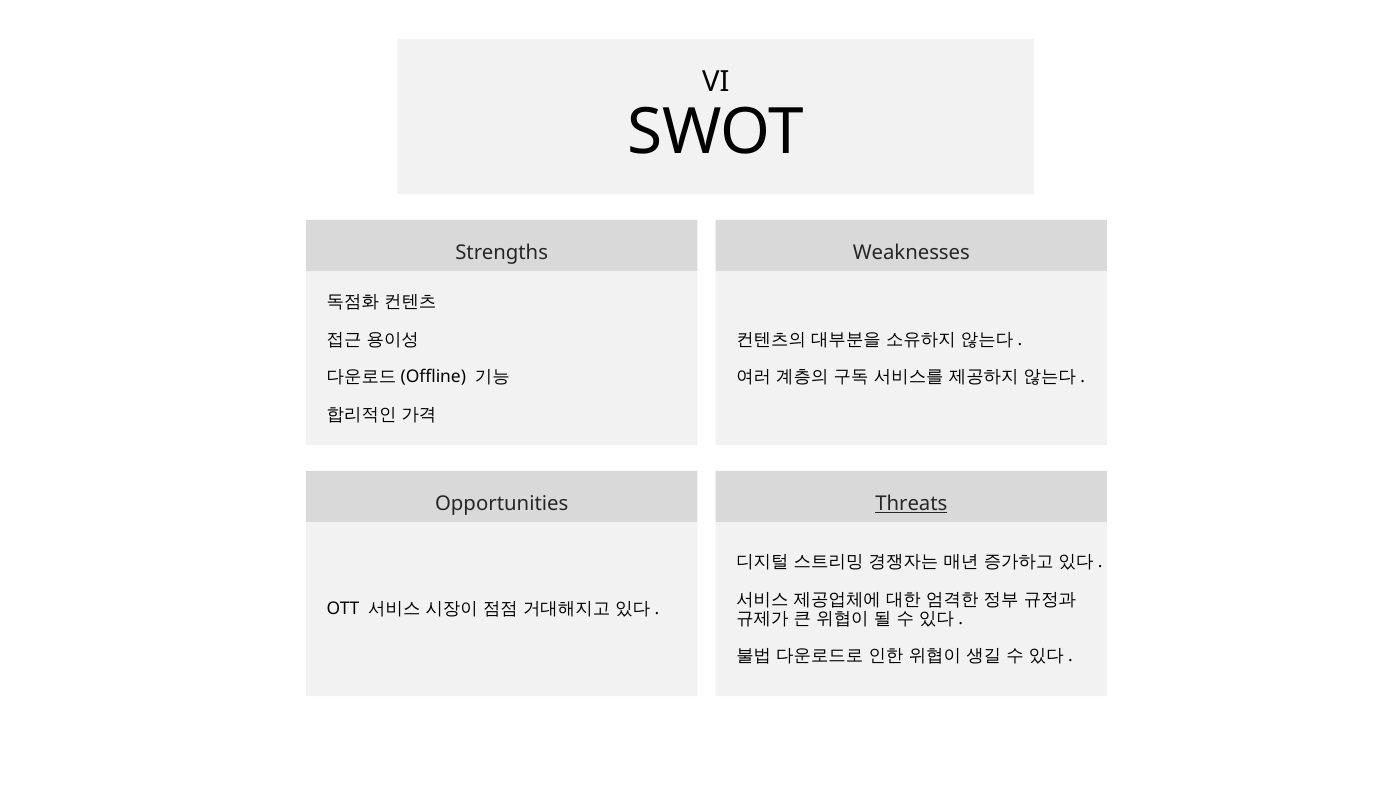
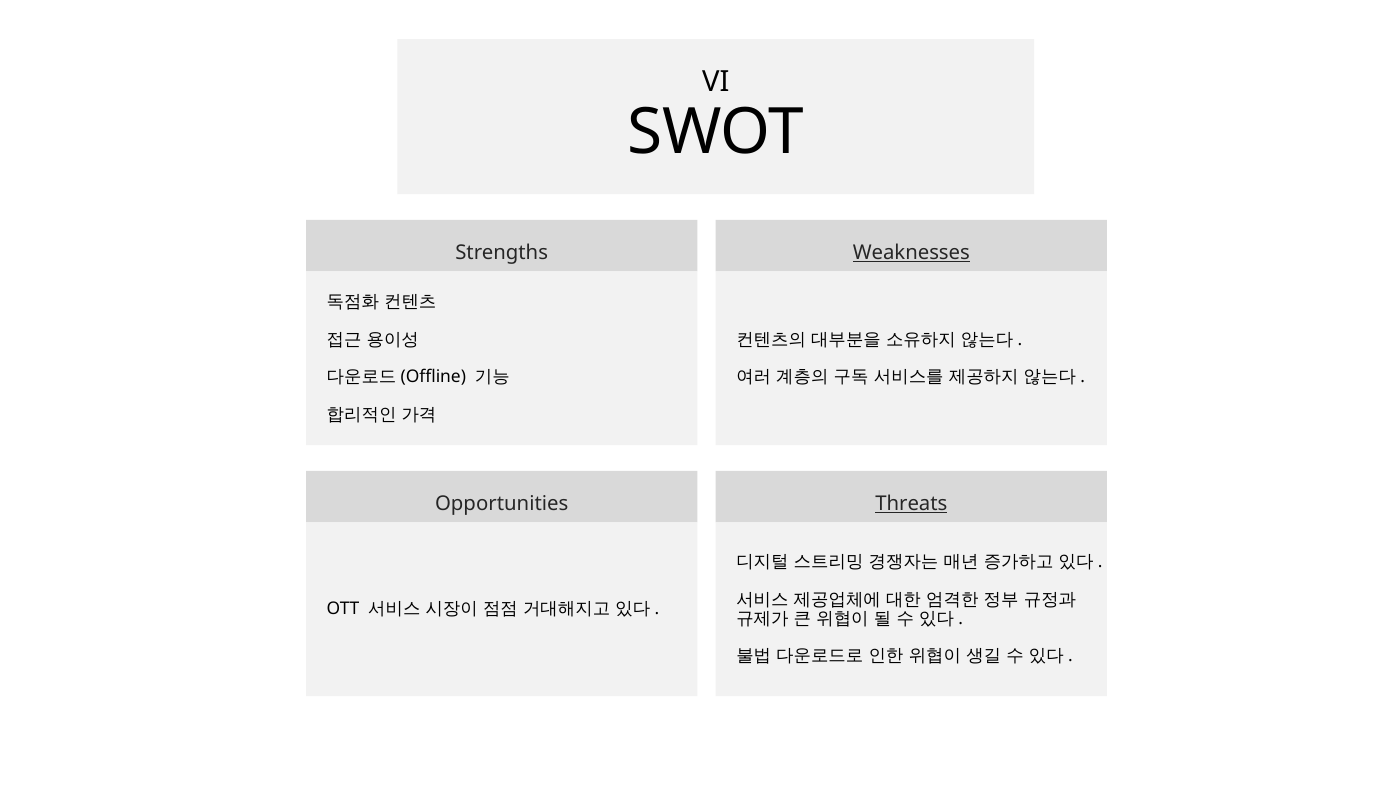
Weaknesses underline: none -> present
